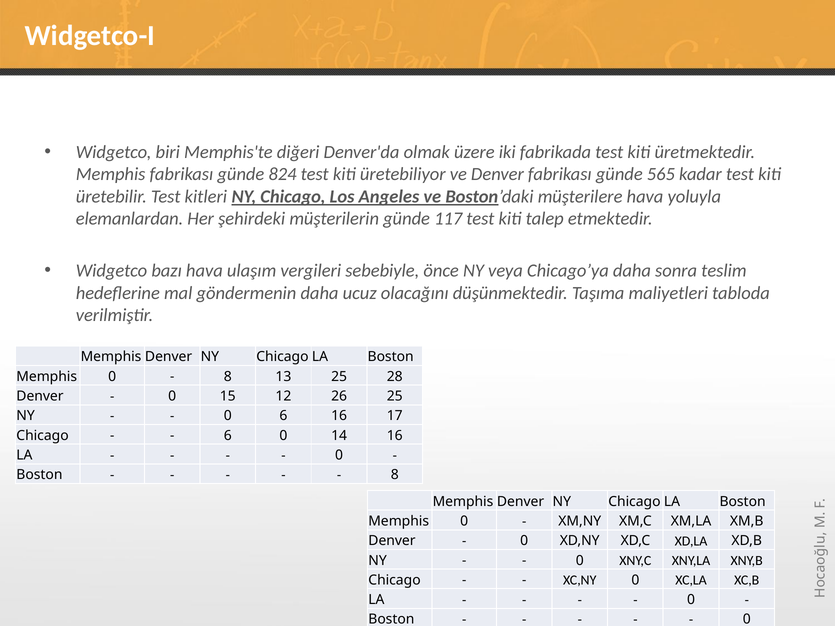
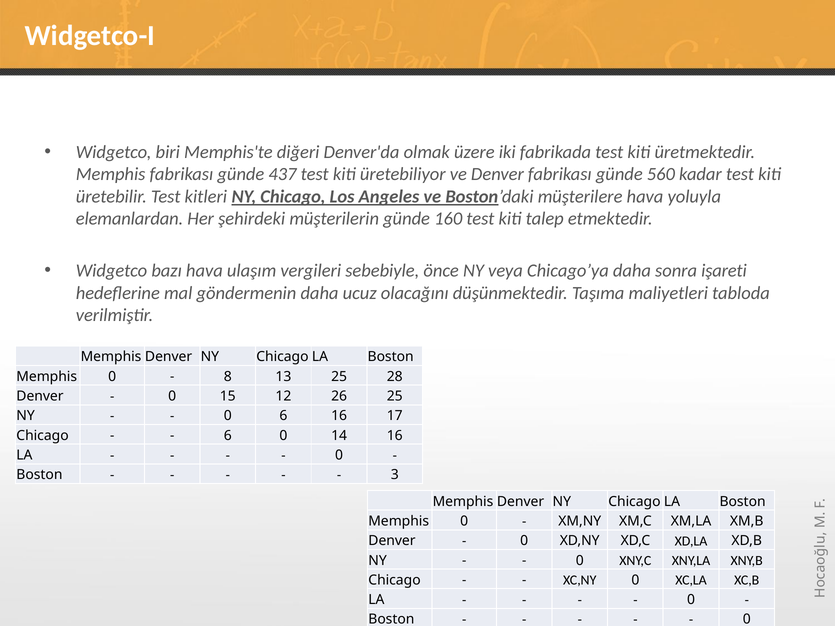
824: 824 -> 437
565: 565 -> 560
117: 117 -> 160
teslim: teslim -> işareti
8 at (395, 475): 8 -> 3
